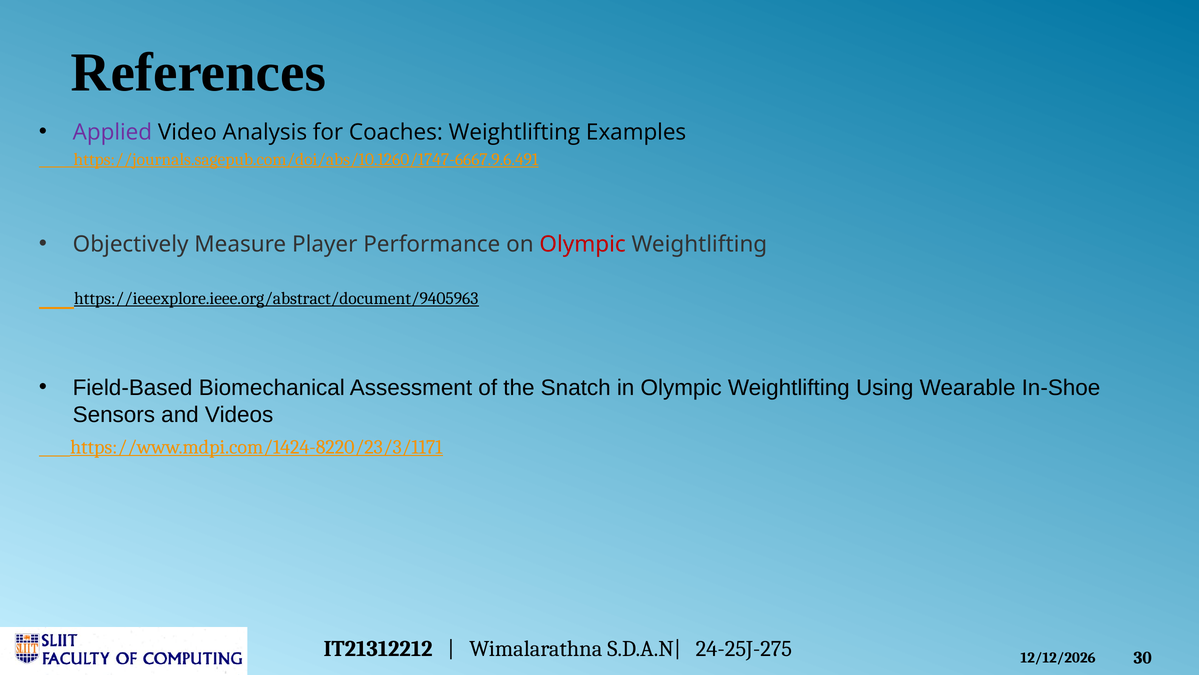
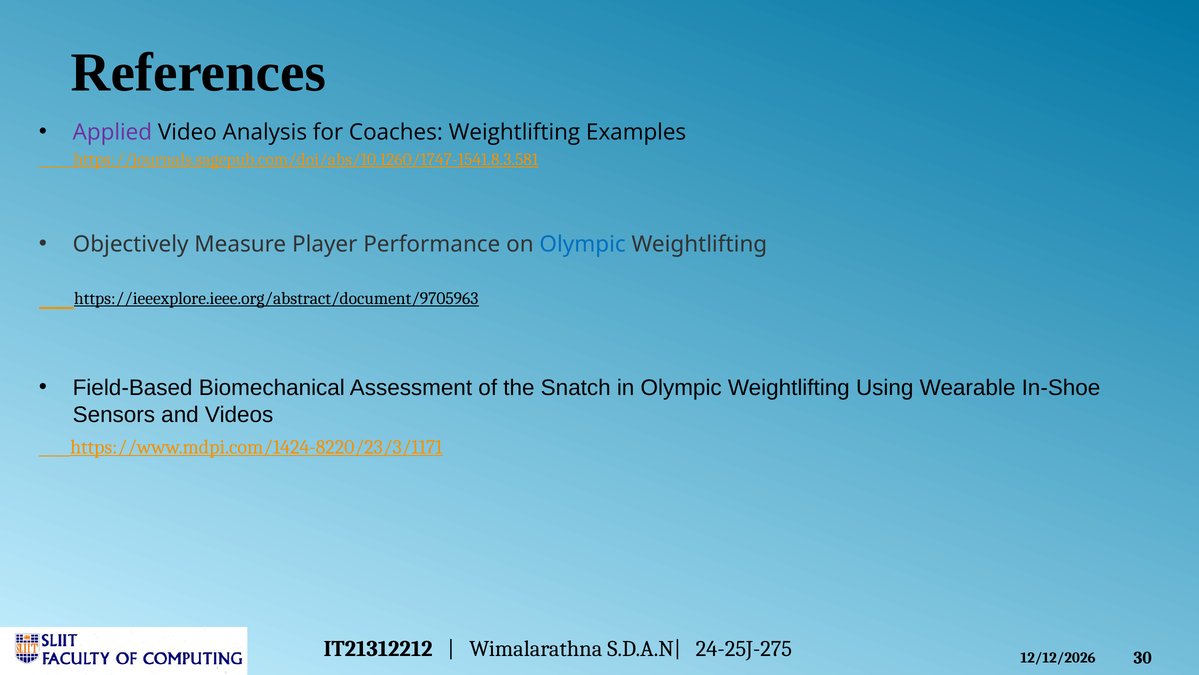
https://journals.sagepub.com/doi/abs/10.1260/1747-6667.9.6.491: https://journals.sagepub.com/doi/abs/10.1260/1747-6667.9.6.491 -> https://journals.sagepub.com/doi/abs/10.1260/1747-1541.8.3.581
Olympic at (583, 244) colour: red -> blue
https://ieeexplore.ieee.org/abstract/document/9405963: https://ieeexplore.ieee.org/abstract/document/9405963 -> https://ieeexplore.ieee.org/abstract/document/9705963
